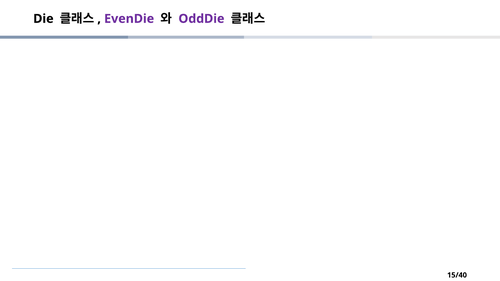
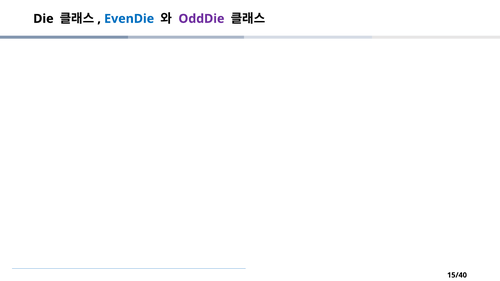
EvenDie colour: purple -> blue
